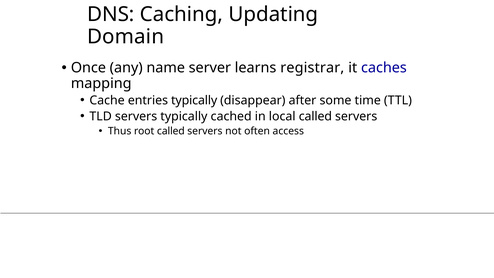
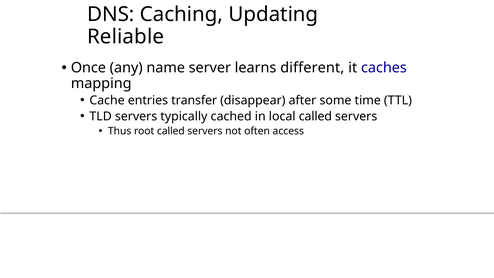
Domain: Domain -> Reliable
registrar: registrar -> different
entries typically: typically -> transfer
